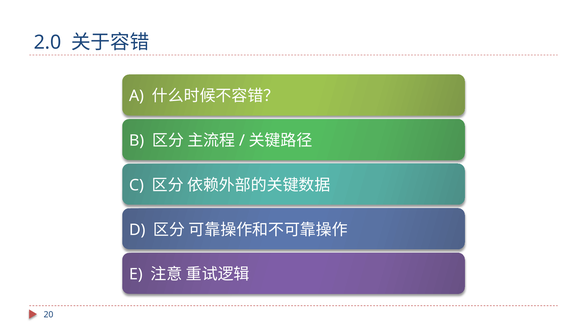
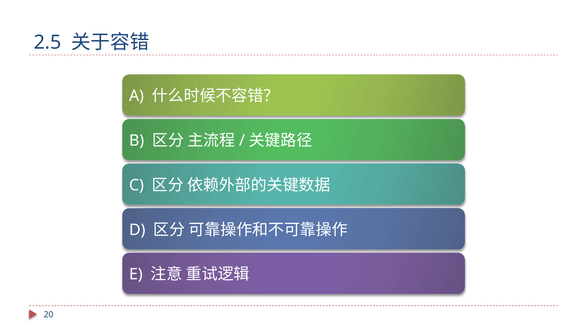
2.0: 2.0 -> 2.5
